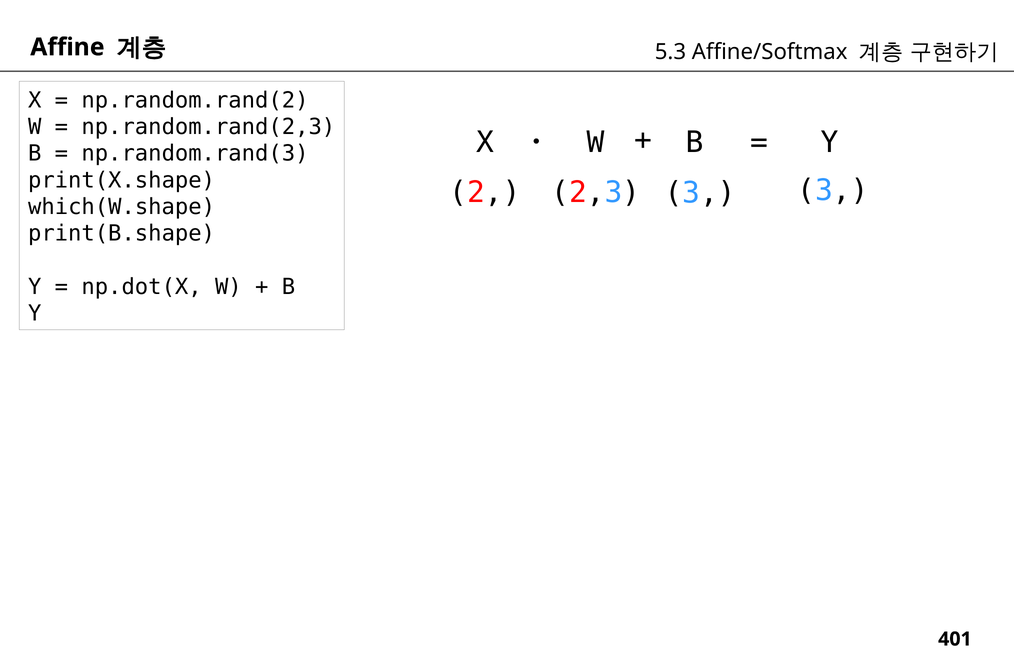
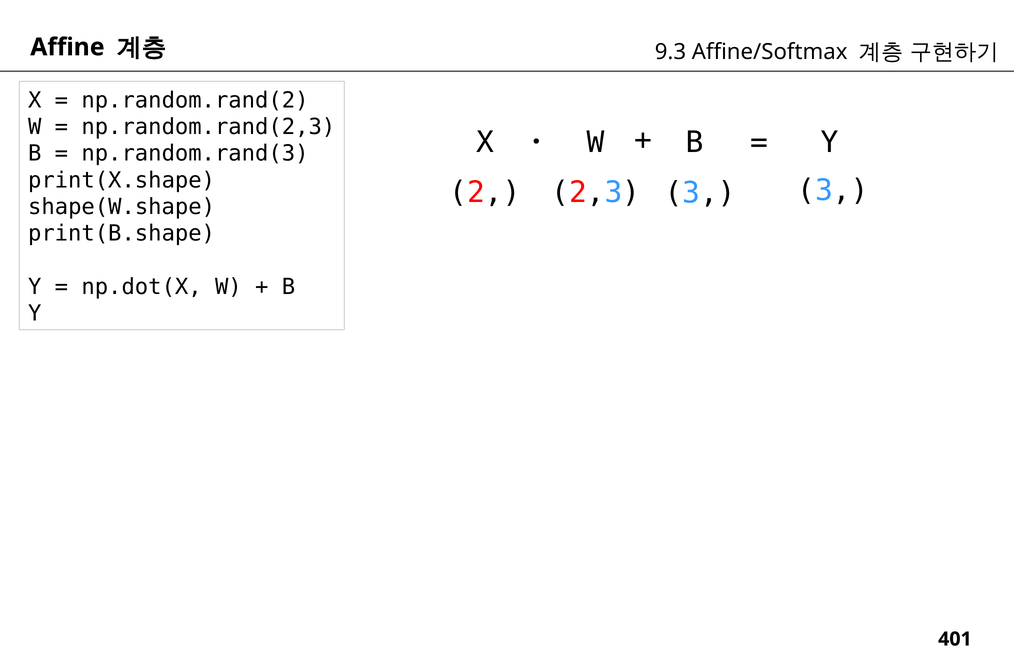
5.3: 5.3 -> 9.3
which(W.shape: which(W.shape -> shape(W.shape
